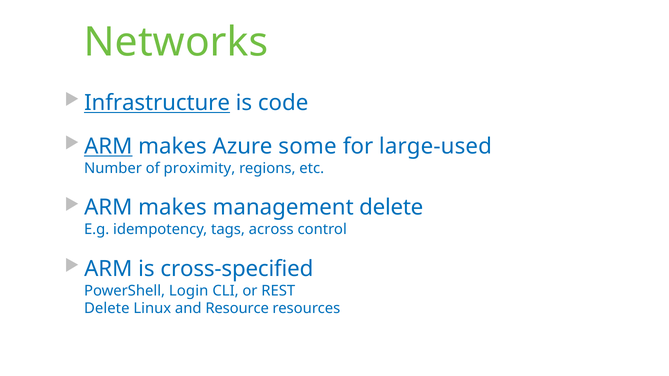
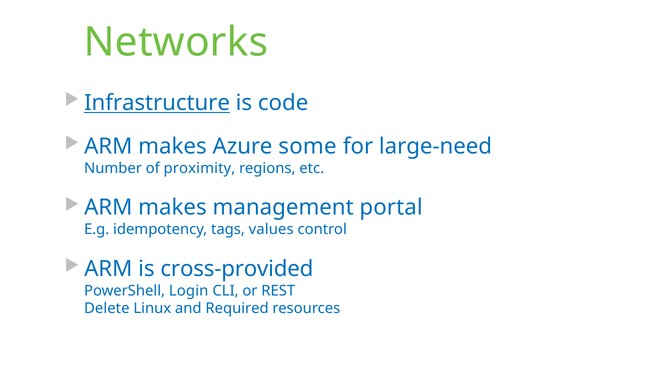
ARM at (108, 146) underline: present -> none
large-used: large-used -> large-need
management delete: delete -> portal
across: across -> values
cross-specified: cross-specified -> cross-provided
Resource: Resource -> Required
